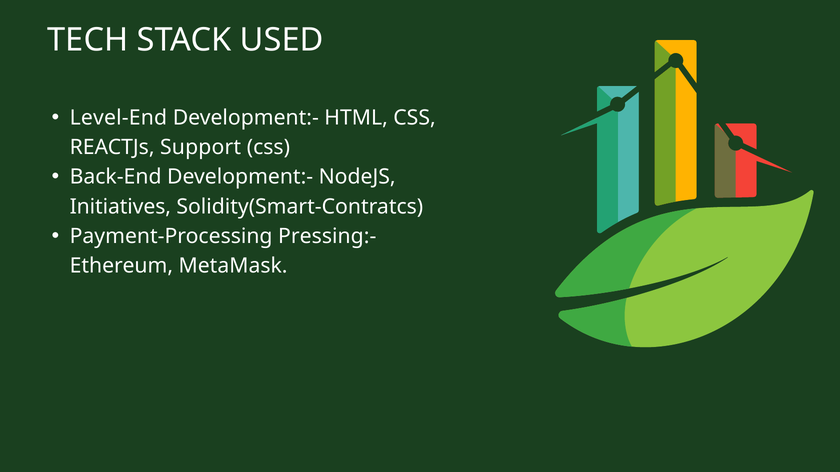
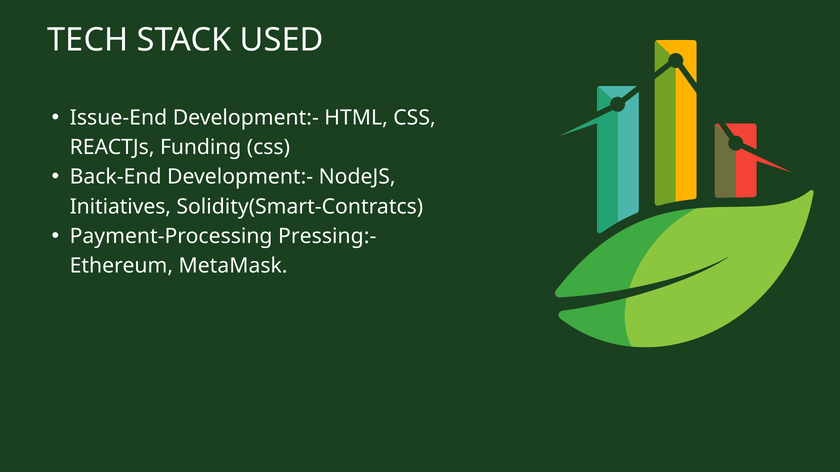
Level-End: Level-End -> Issue-End
Support: Support -> Funding
